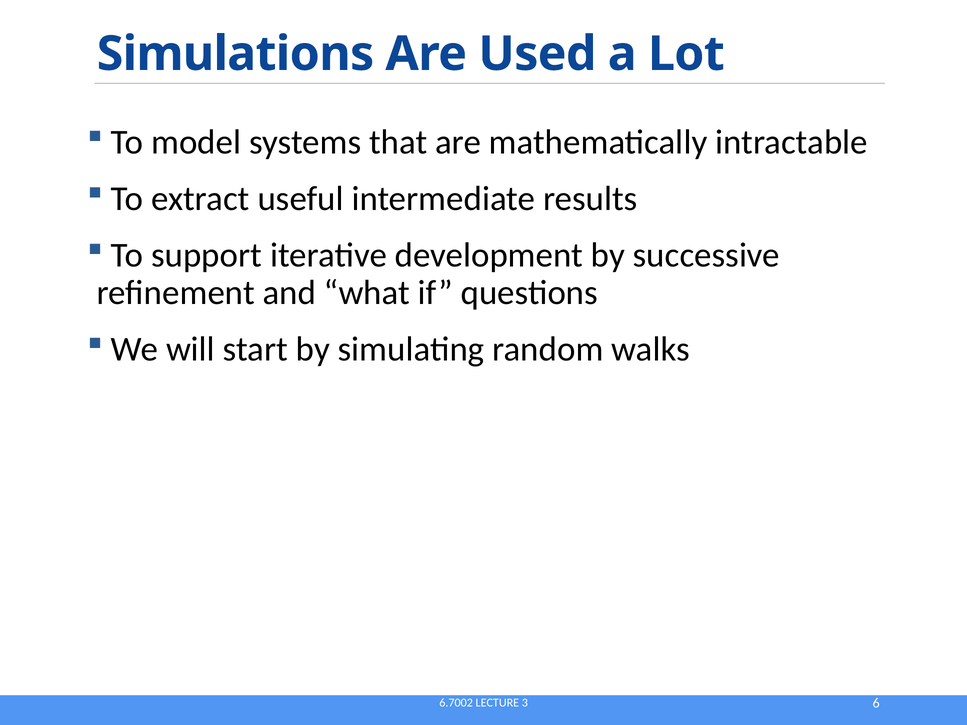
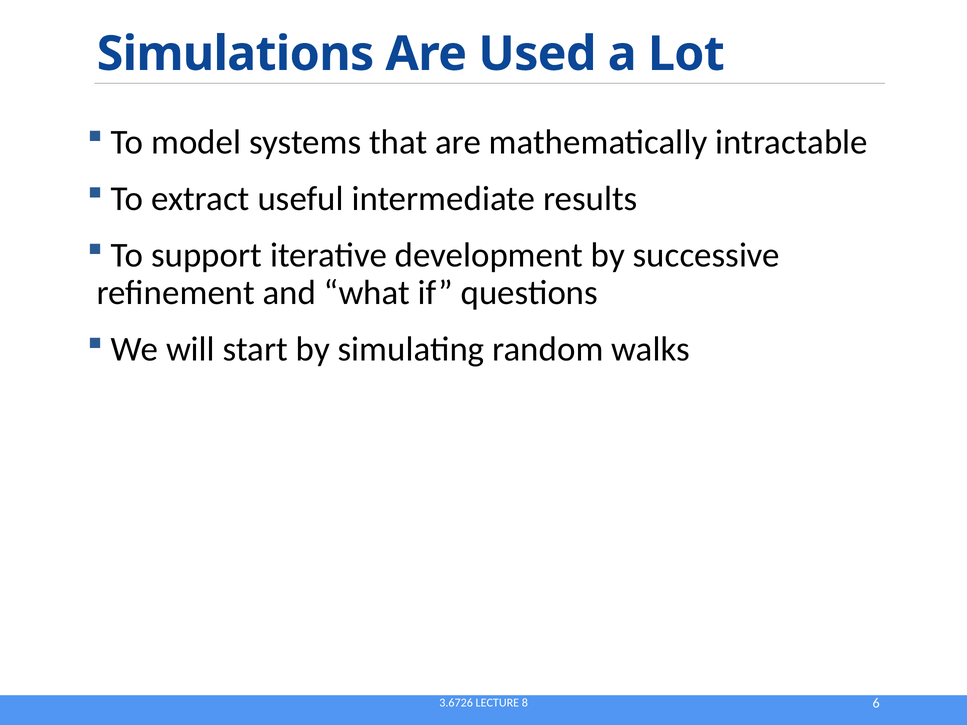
6.7002: 6.7002 -> 3.6726
3: 3 -> 8
